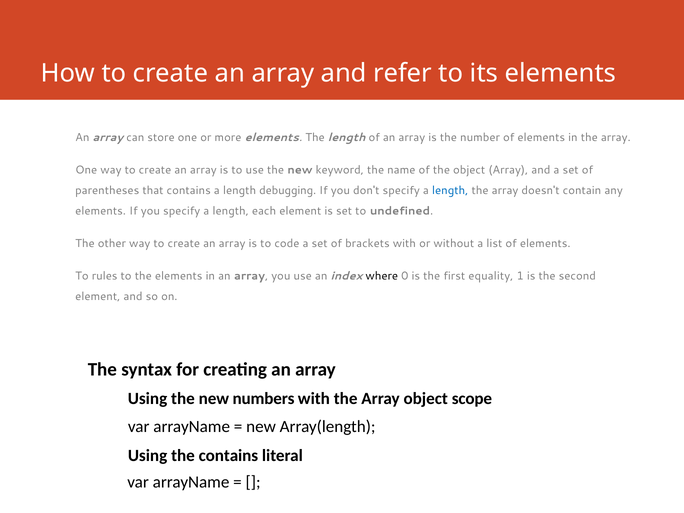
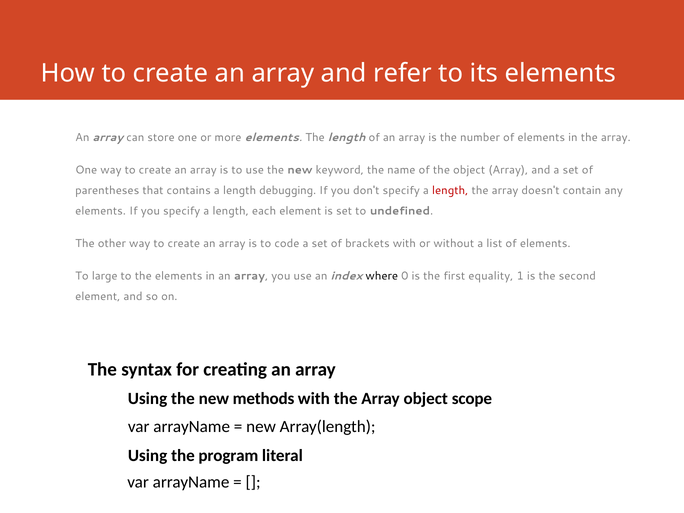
length at (450, 190) colour: blue -> red
rules: rules -> large
numbers: numbers -> methods
the contains: contains -> program
